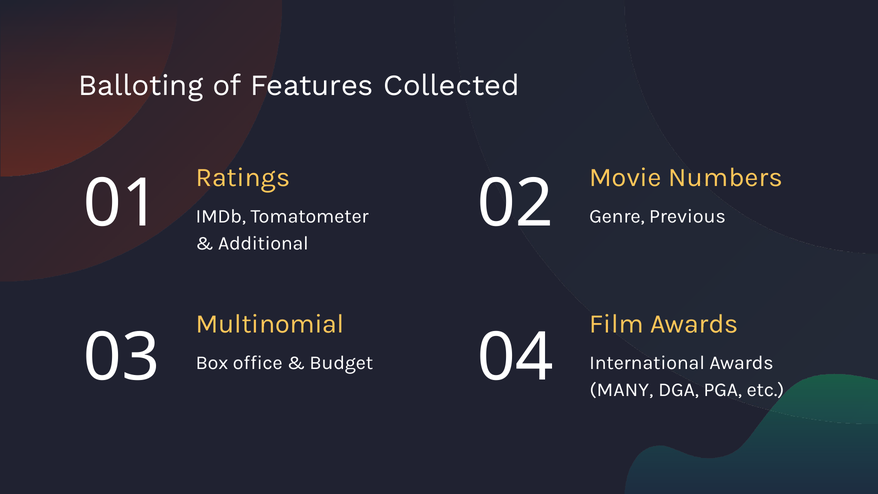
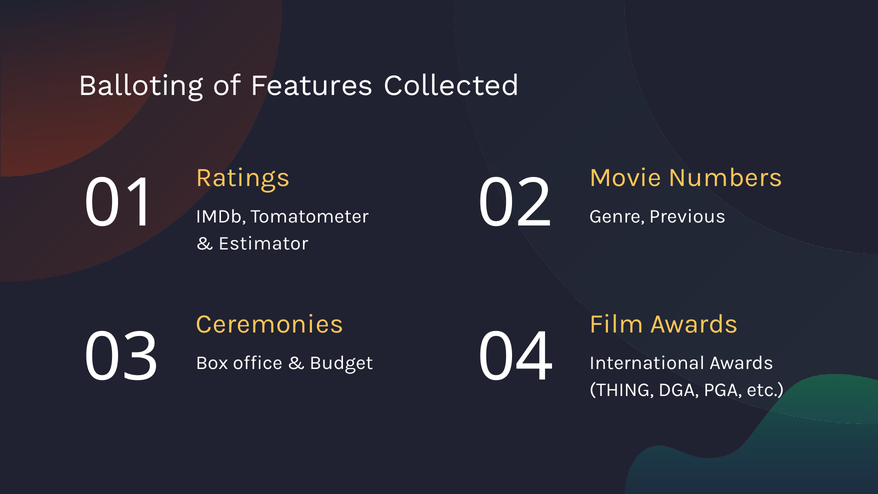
Additional: Additional -> Estimator
Multinomial: Multinomial -> Ceremonies
MANY: MANY -> THING
